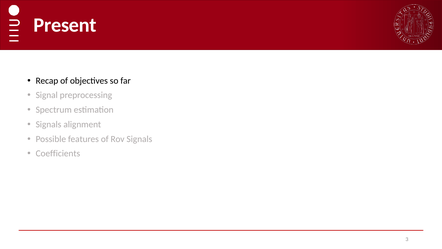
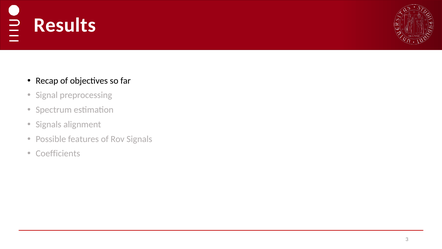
Present: Present -> Results
